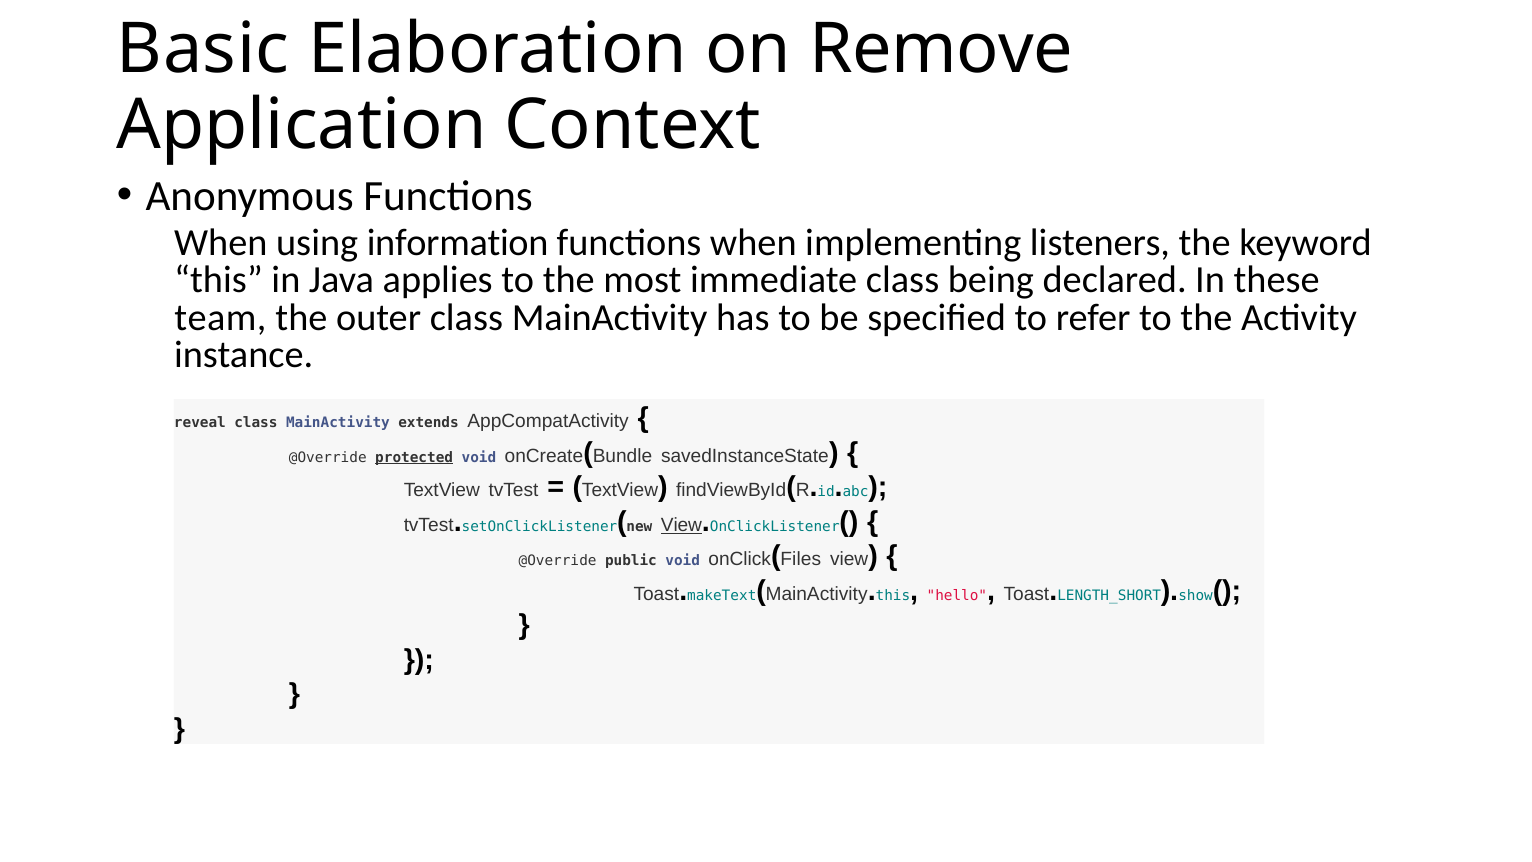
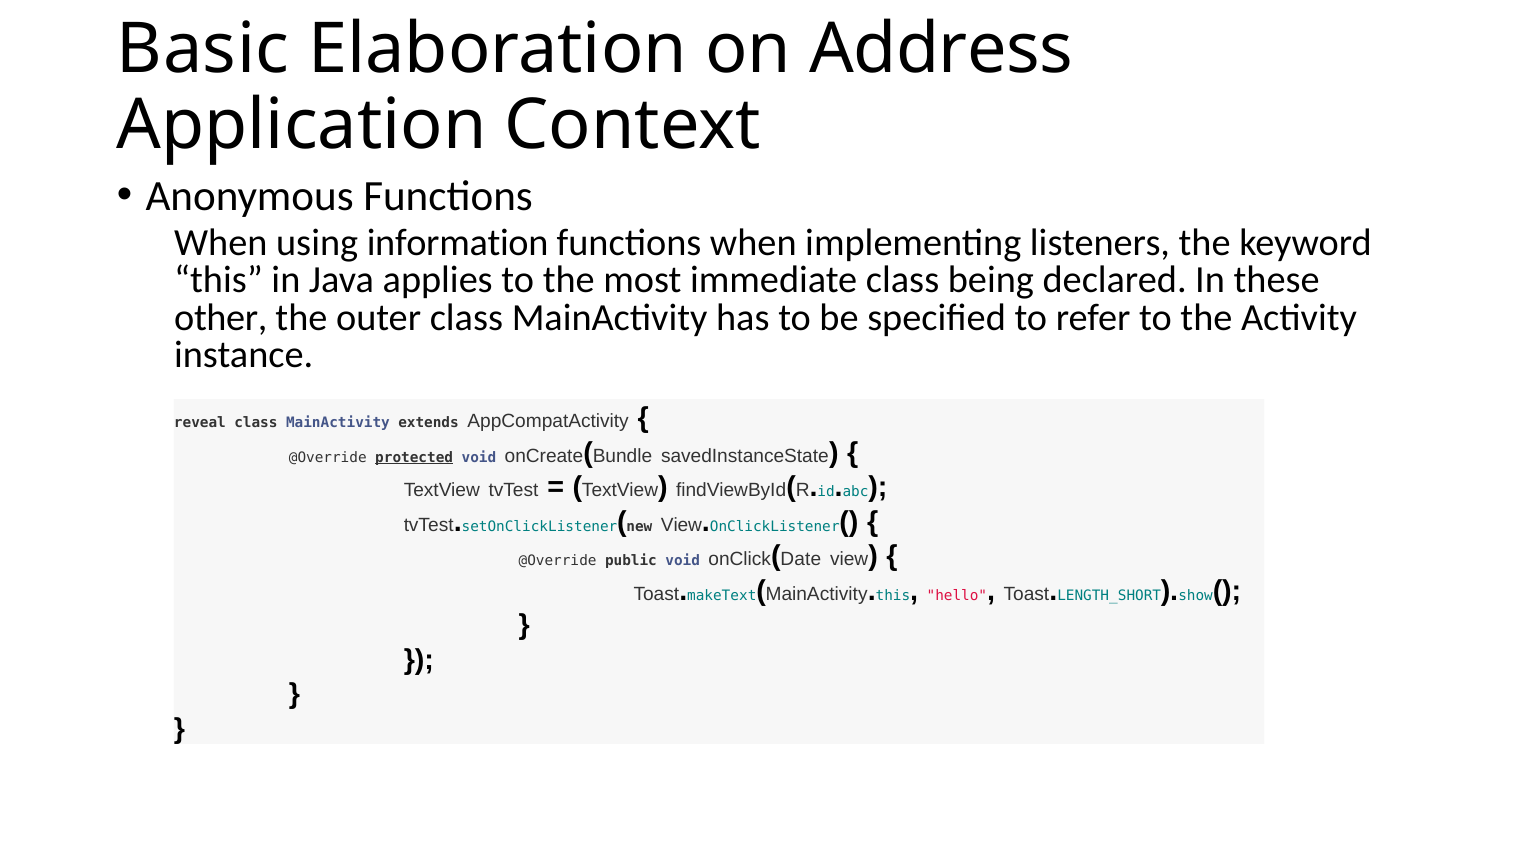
Remove: Remove -> Address
team: team -> other
View at (682, 525) underline: present -> none
Files: Files -> Date
